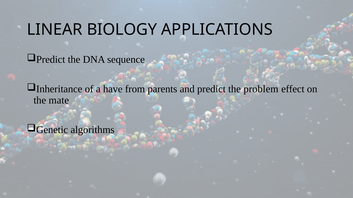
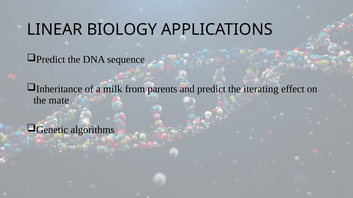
have: have -> milk
problem: problem -> iterating
